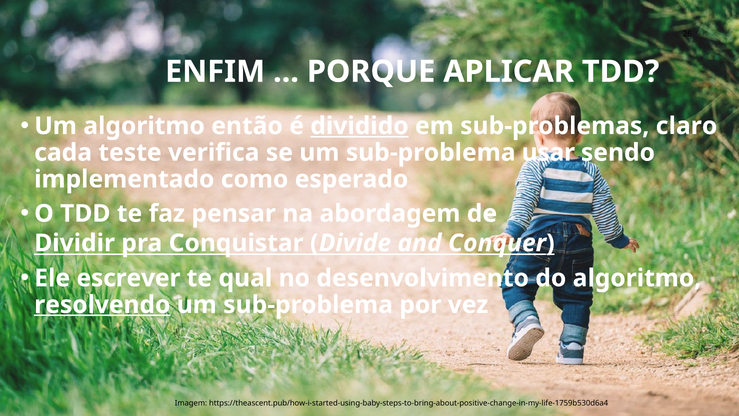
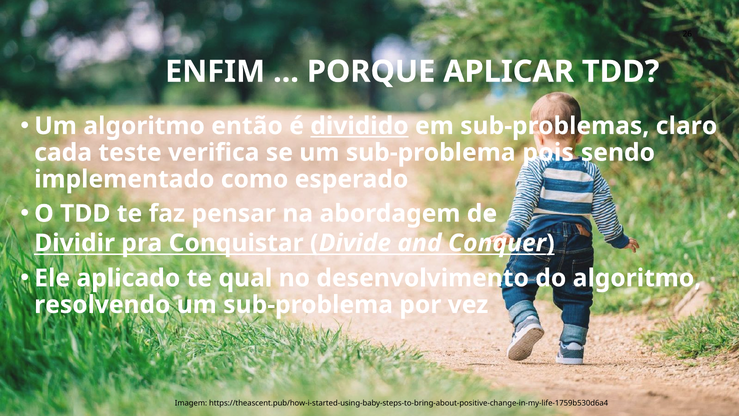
usar: usar -> pois
escrever: escrever -> aplicado
resolvendo underline: present -> none
